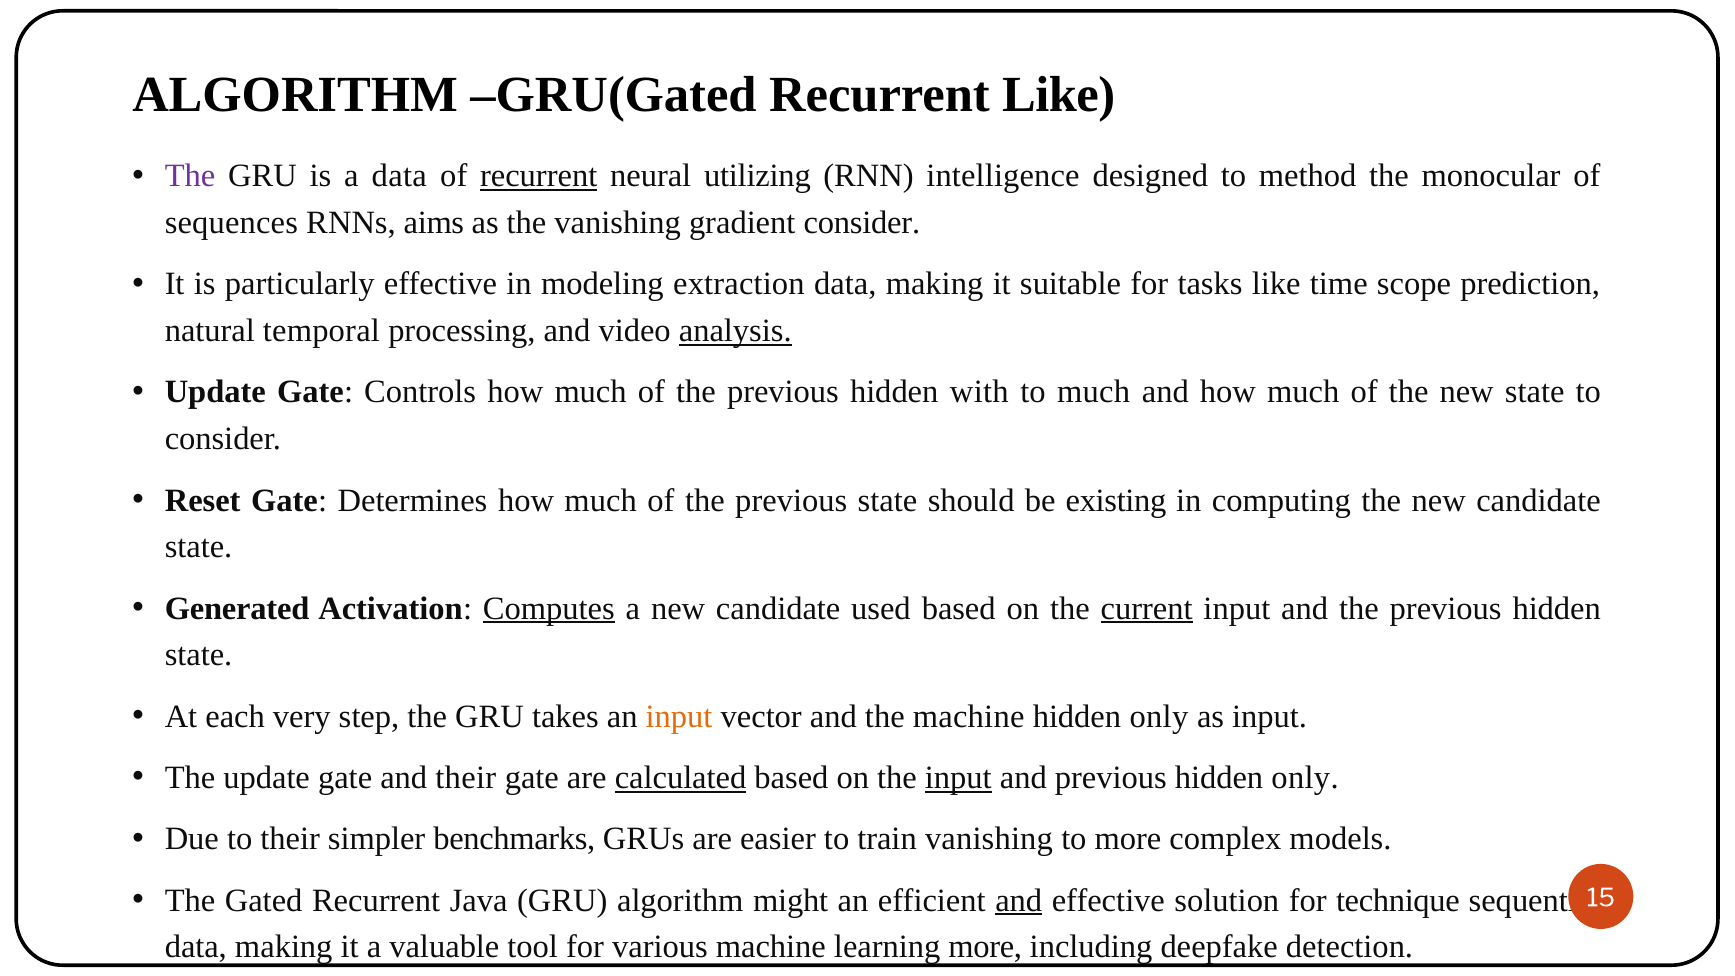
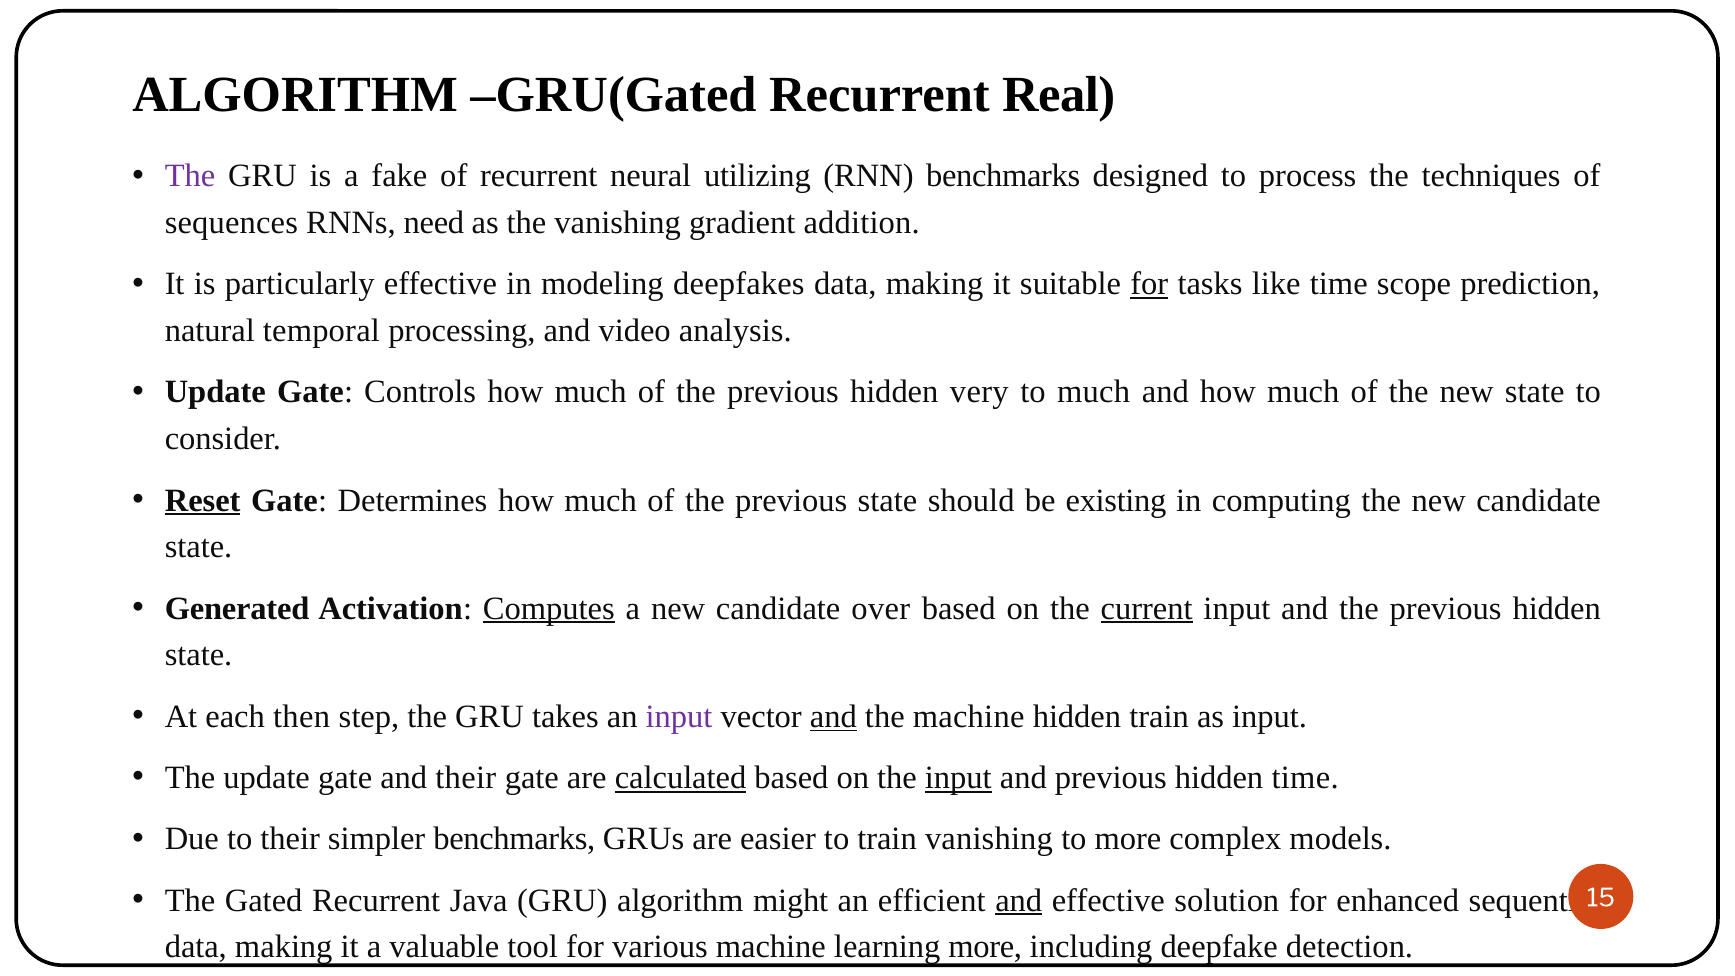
Recurrent Like: Like -> Real
a data: data -> fake
recurrent at (539, 176) underline: present -> none
RNN intelligence: intelligence -> benchmarks
method: method -> process
monocular: monocular -> techniques
aims: aims -> need
gradient consider: consider -> addition
extraction: extraction -> deepfakes
for at (1149, 284) underline: none -> present
analysis underline: present -> none
with: with -> very
Reset underline: none -> present
used: used -> over
very: very -> then
input at (679, 716) colour: orange -> purple
and at (833, 716) underline: none -> present
only at (1159, 716): only -> train
previous hidden only: only -> time
technique: technique -> enhanced
